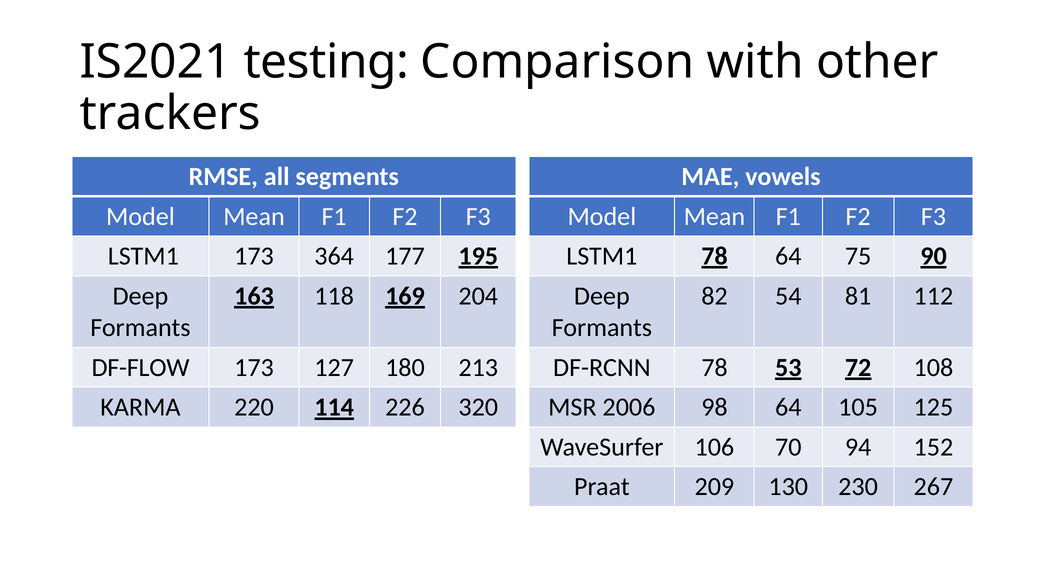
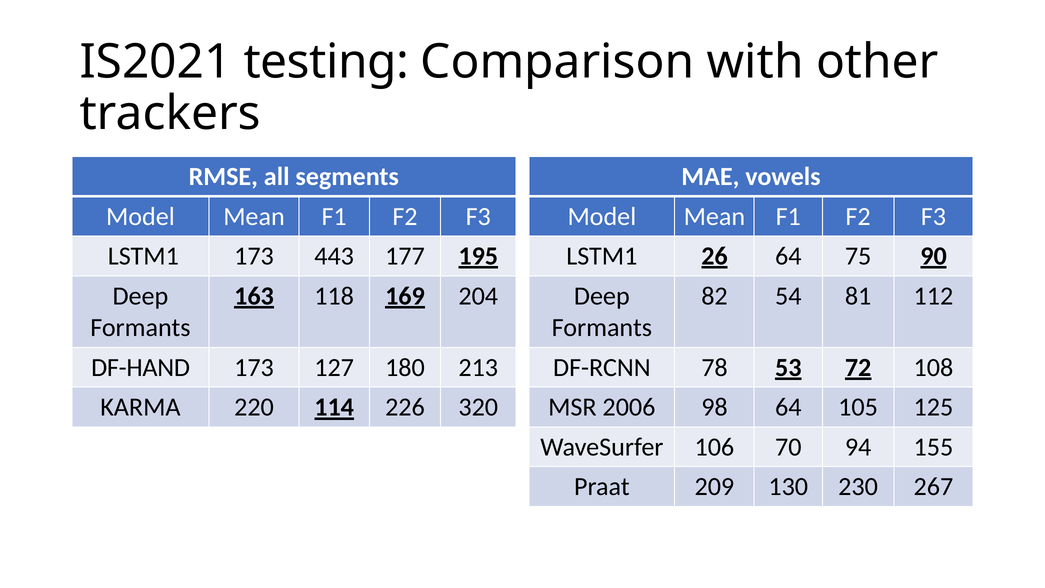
364: 364 -> 443
LSTM1 78: 78 -> 26
DF-FLOW: DF-FLOW -> DF-HAND
152: 152 -> 155
